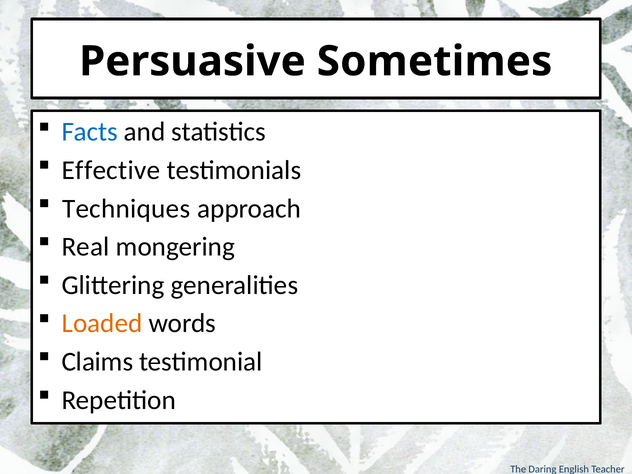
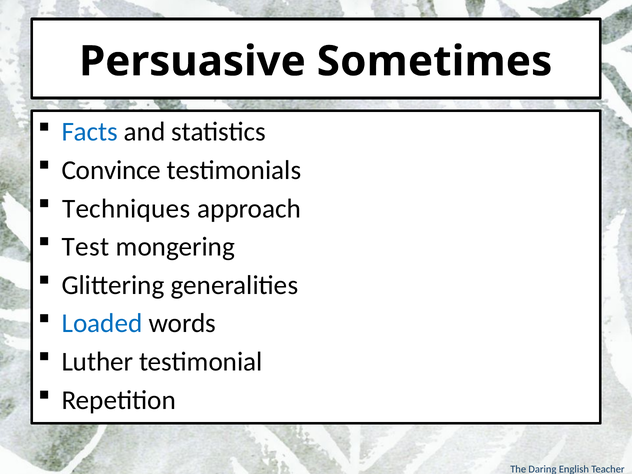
Effective: Effective -> Convince
Real: Real -> Test
Loaded colour: orange -> blue
Claims: Claims -> Luther
